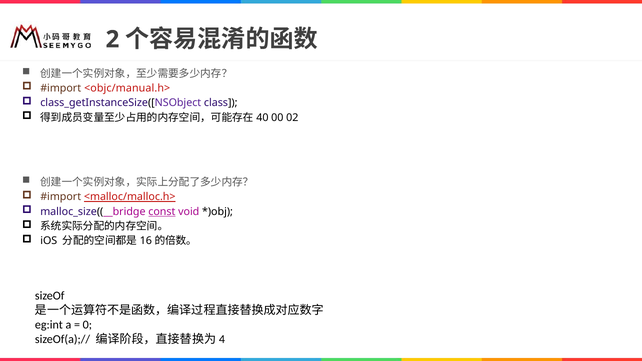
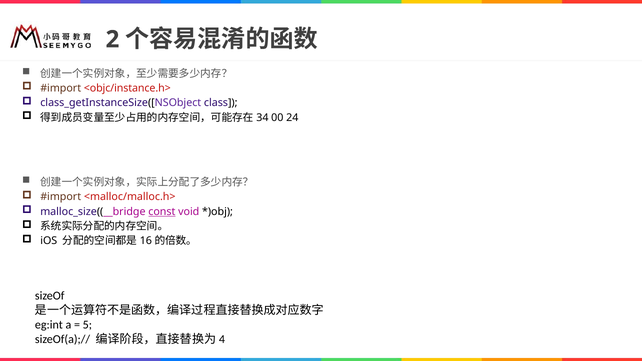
<objc/manual.h>: <objc/manual.h> -> <objc/instance.h>
40: 40 -> 34
02: 02 -> 24
<malloc/malloc.h> underline: present -> none
0: 0 -> 5
